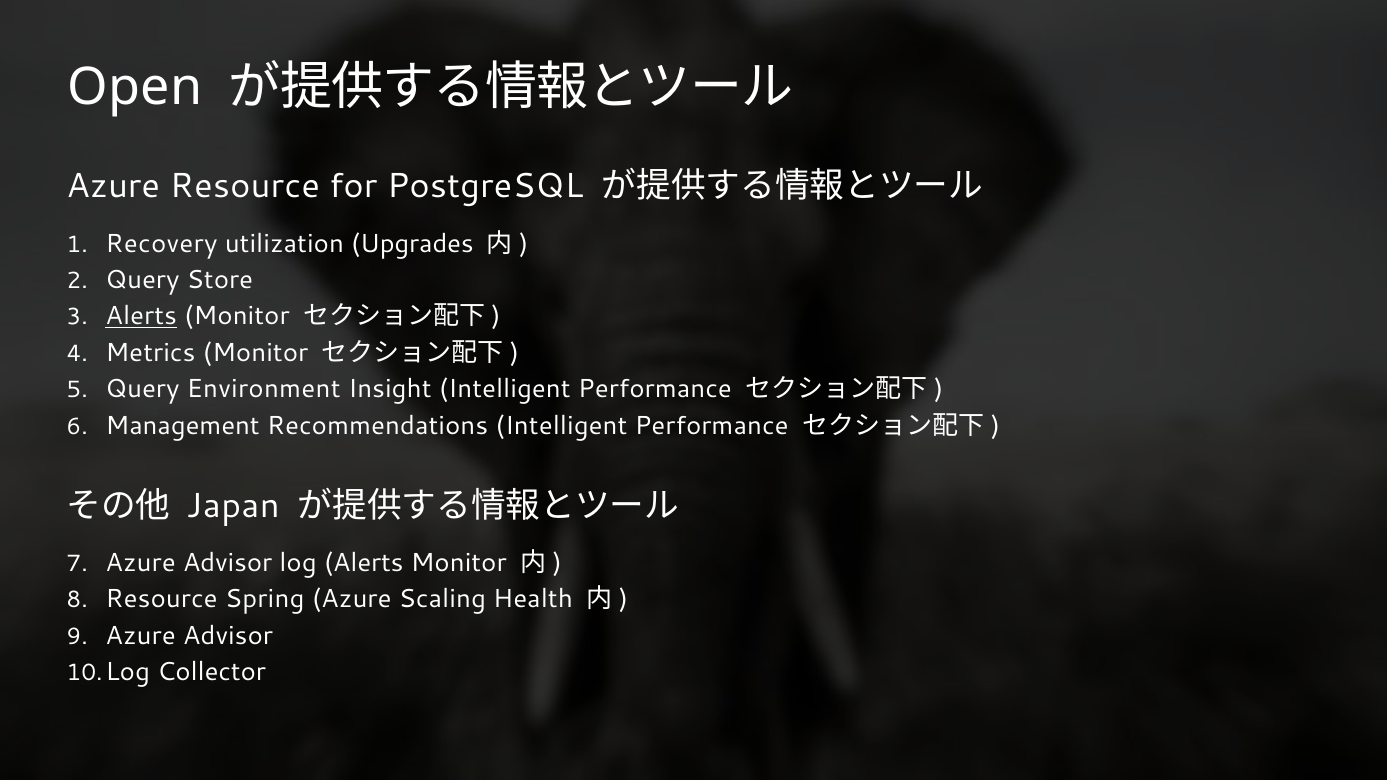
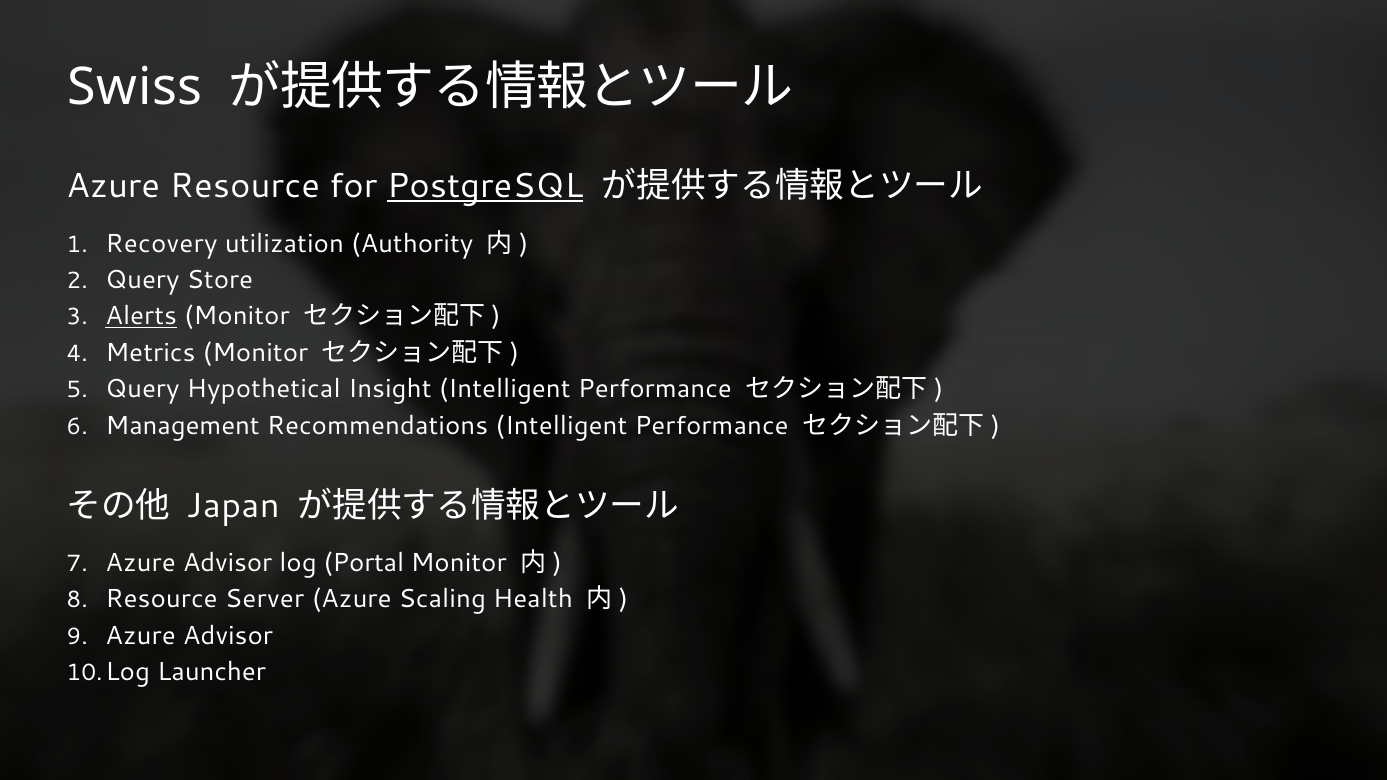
Open: Open -> Swiss
PostgreSQL underline: none -> present
Upgrades: Upgrades -> Authority
Environment: Environment -> Hypothetical
log Alerts: Alerts -> Portal
Spring: Spring -> Server
Collector: Collector -> Launcher
